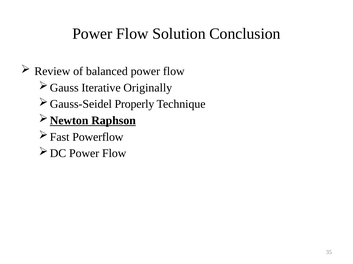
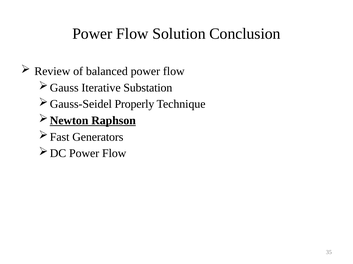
Originally: Originally -> Substation
Powerflow: Powerflow -> Generators
